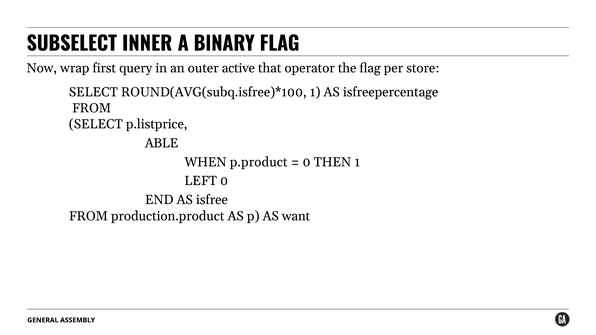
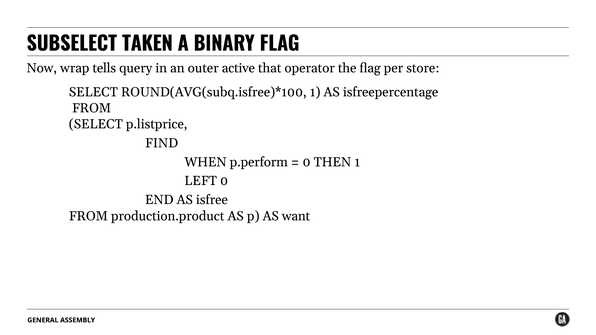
INNER: INNER -> TAKEN
first: first -> tells
ABLE: ABLE -> FIND
p.product: p.product -> p.perform
